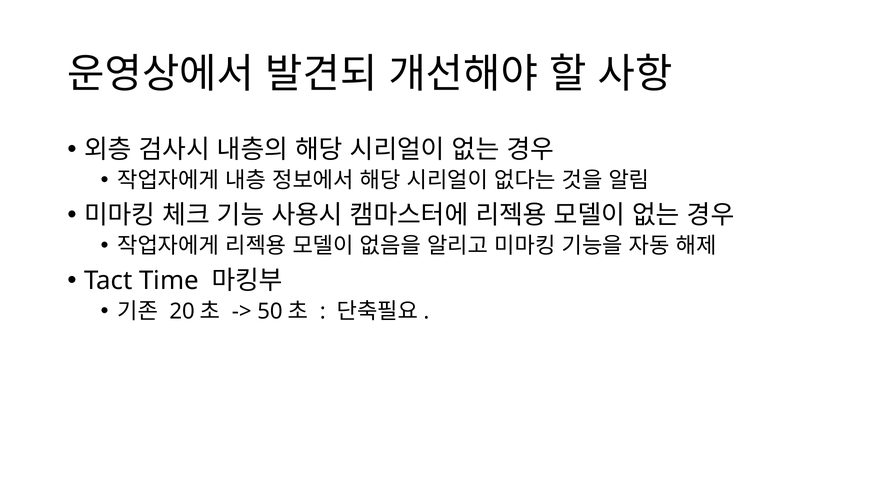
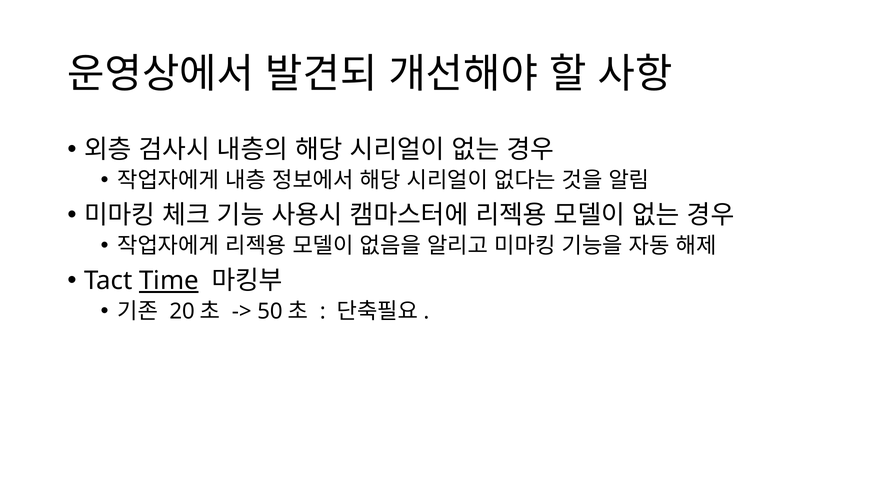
Time underline: none -> present
